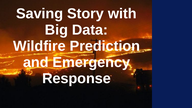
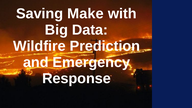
Story: Story -> Make
